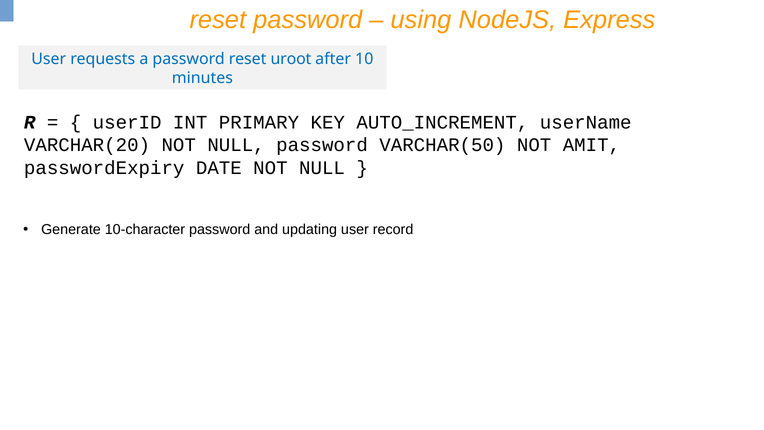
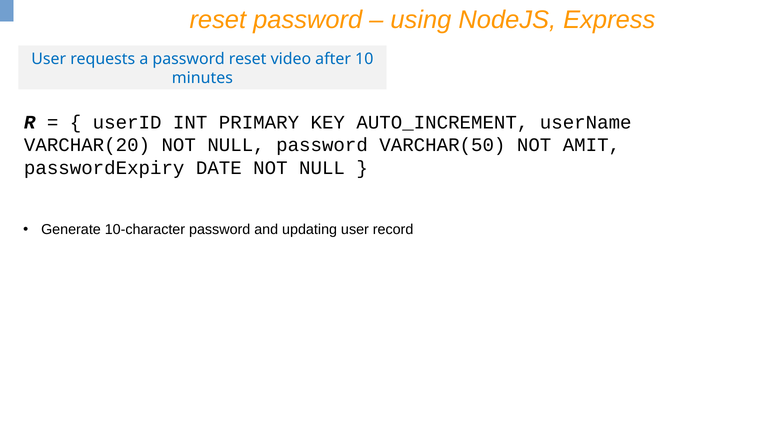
uroot: uroot -> video
